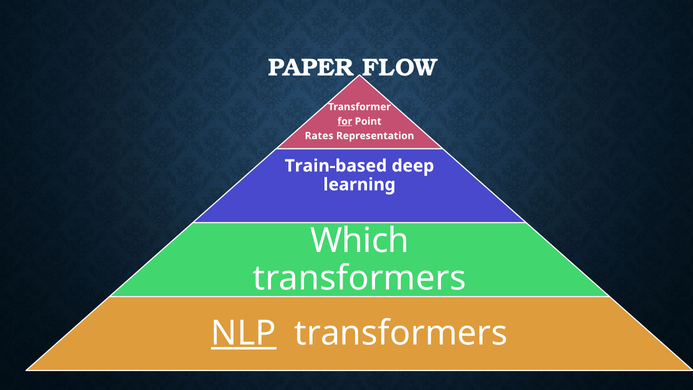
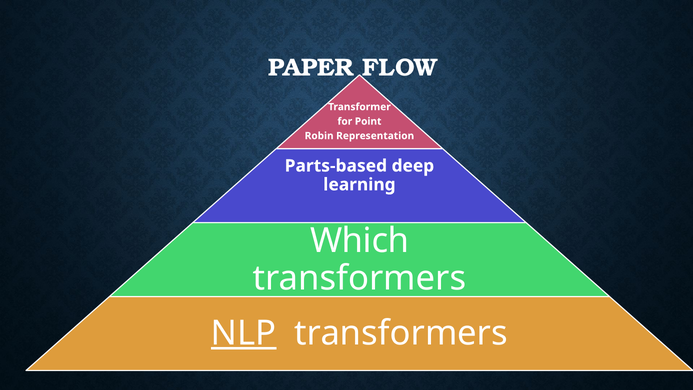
for underline: present -> none
Rates: Rates -> Robin
Train-based: Train-based -> Parts-based
